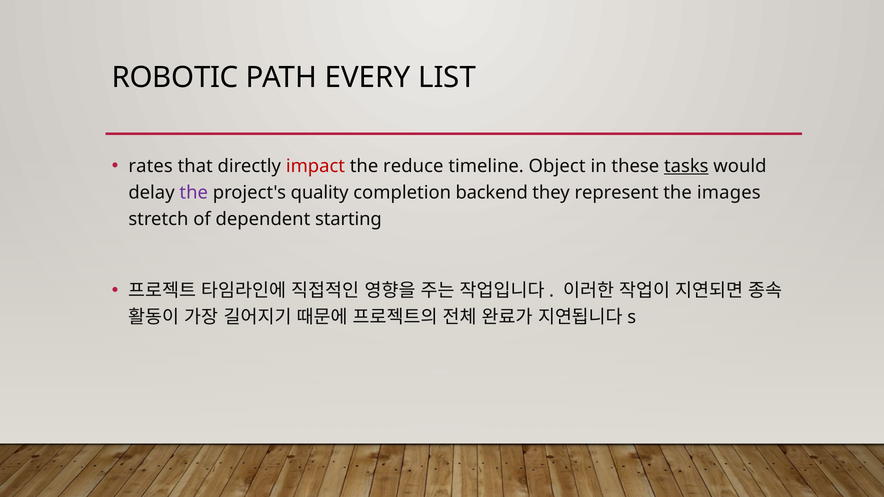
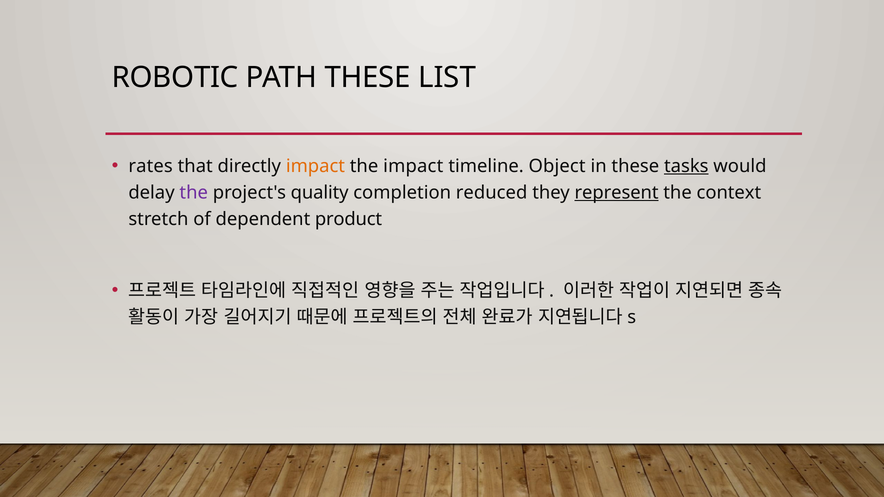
PATH EVERY: EVERY -> THESE
impact at (315, 166) colour: red -> orange
the reduce: reduce -> impact
backend: backend -> reduced
represent underline: none -> present
images: images -> context
starting: starting -> product
